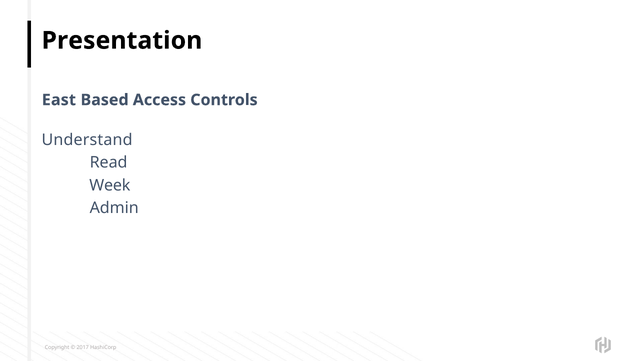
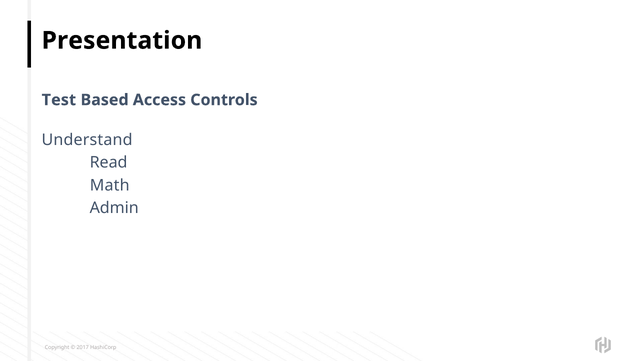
East: East -> Test
Week: Week -> Math
